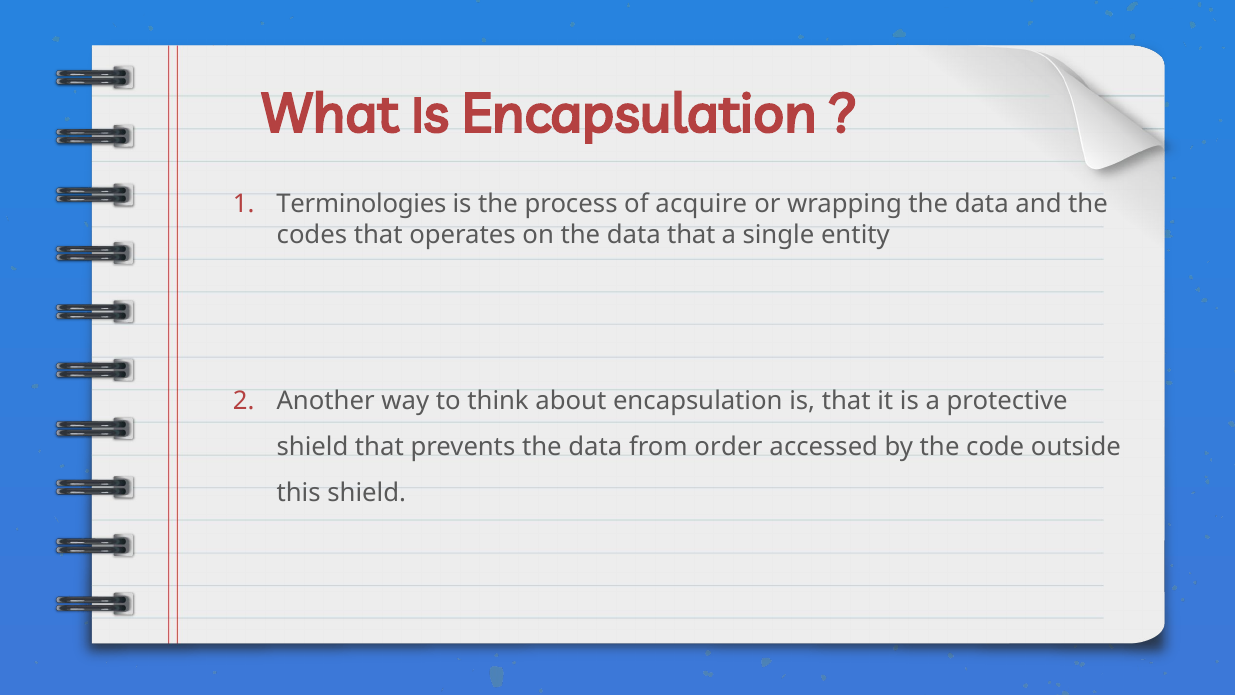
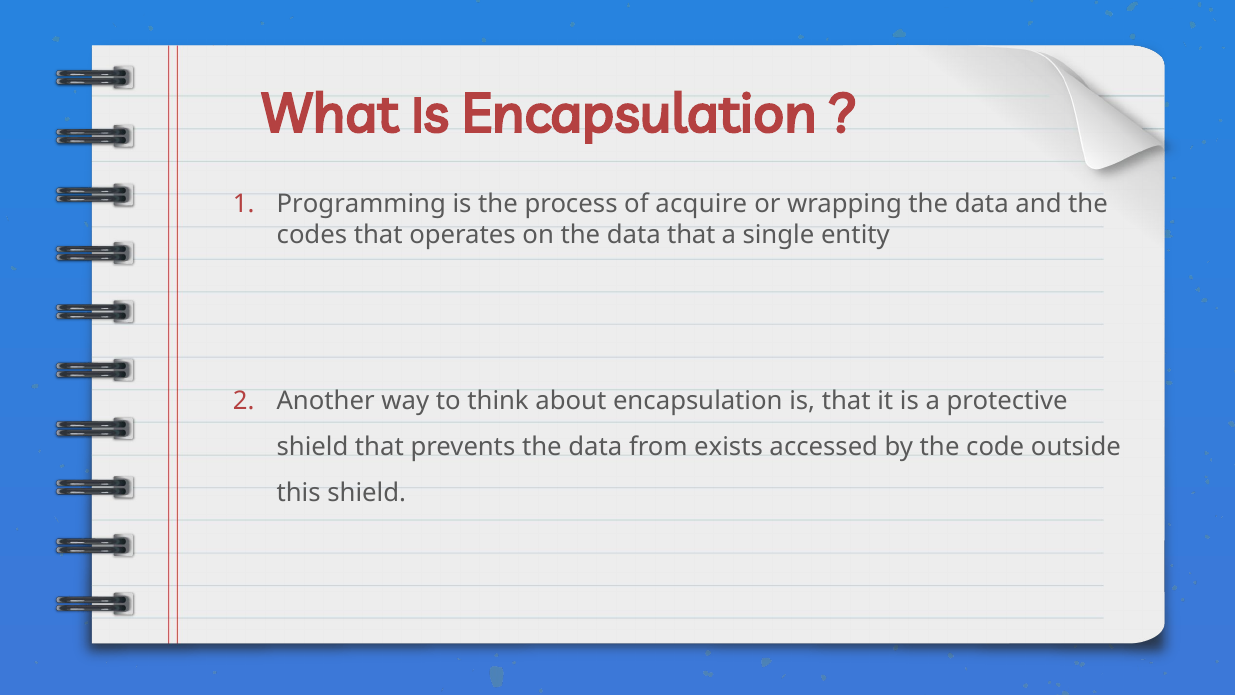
Terminologies: Terminologies -> Programming
order: order -> exists
